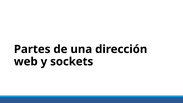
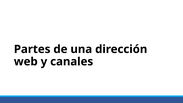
sockets: sockets -> canales
